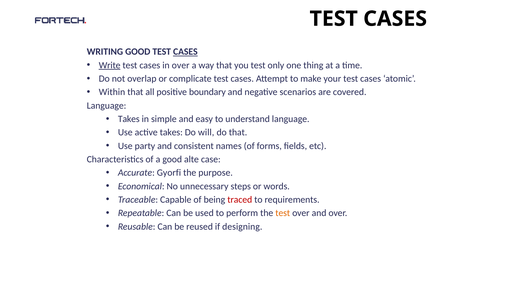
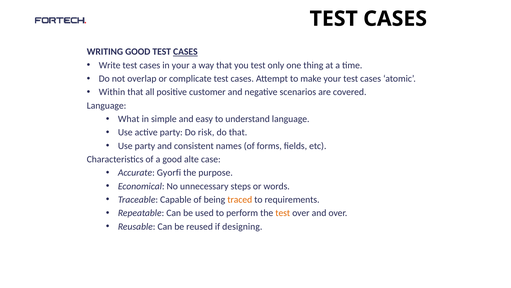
Write underline: present -> none
in over: over -> your
boundary: boundary -> customer
Takes at (129, 119): Takes -> What
active takes: takes -> party
will: will -> risk
traced colour: red -> orange
